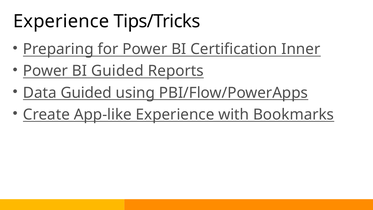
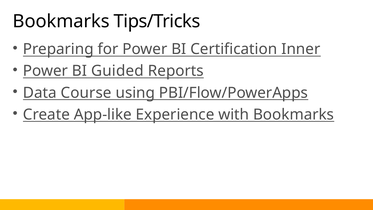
Experience at (61, 21): Experience -> Bookmarks
Data Guided: Guided -> Course
